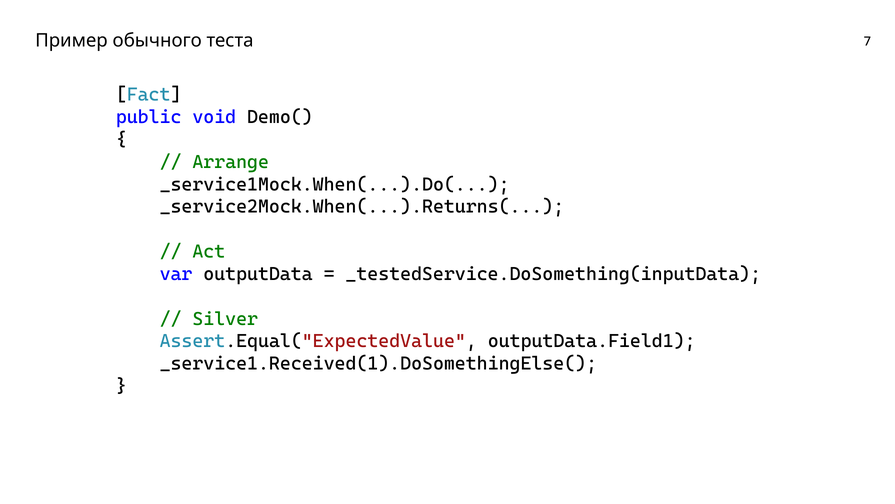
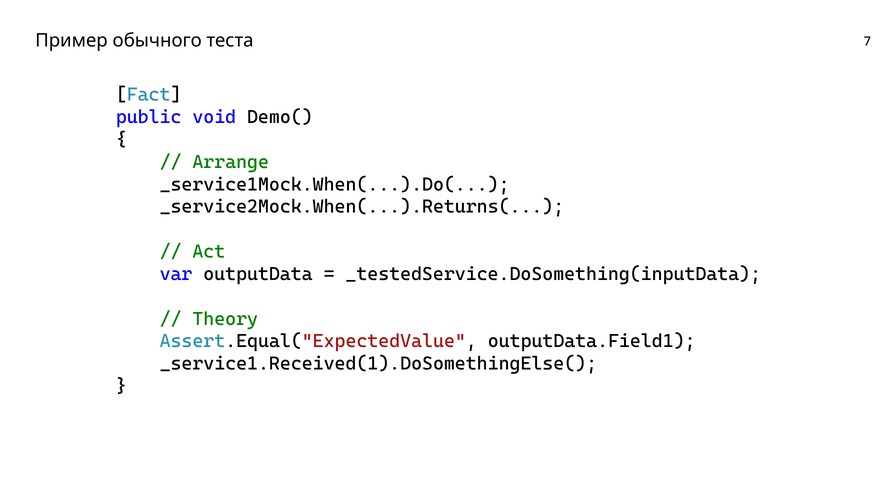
Silver: Silver -> Theory
